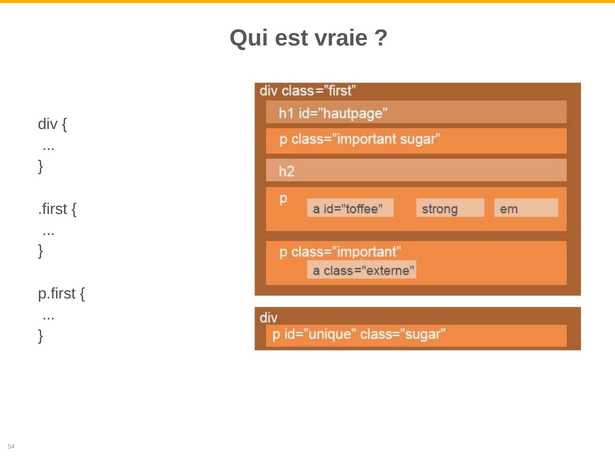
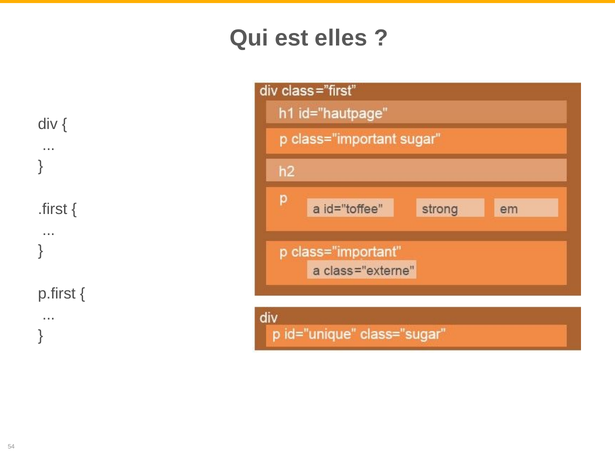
vraie: vraie -> elles
